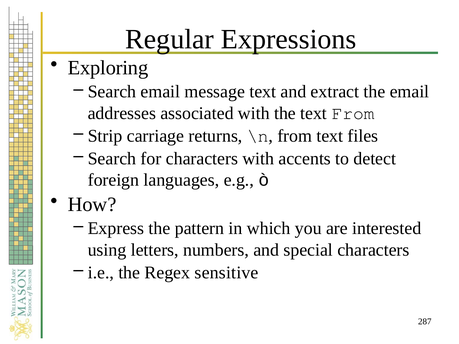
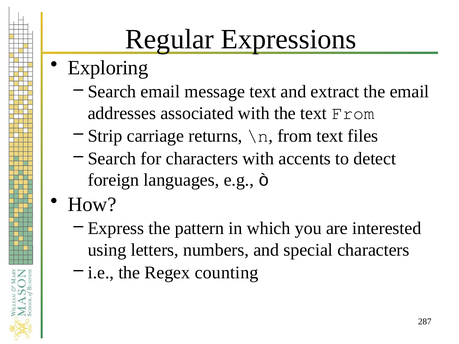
sensitive: sensitive -> counting
